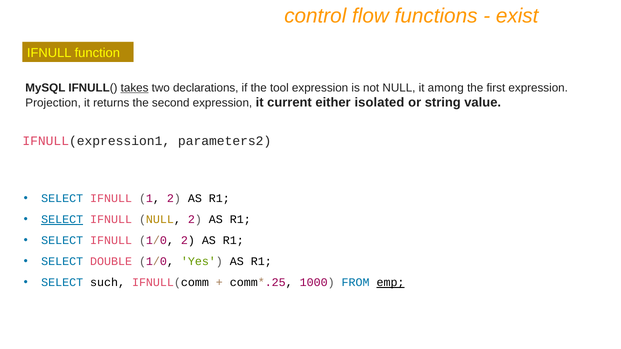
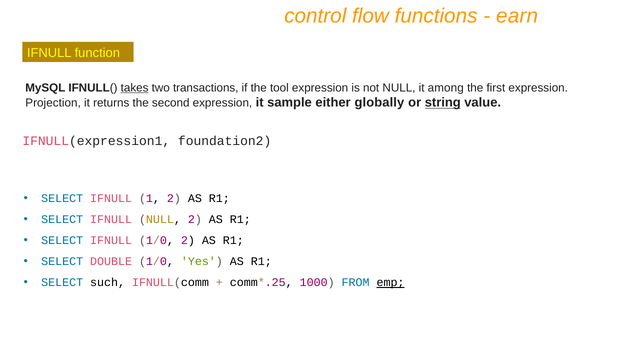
exist: exist -> earn
declarations: declarations -> transactions
current: current -> sample
isolated: isolated -> globally
string underline: none -> present
parameters2: parameters2 -> foundation2
SELECT at (62, 220) underline: present -> none
